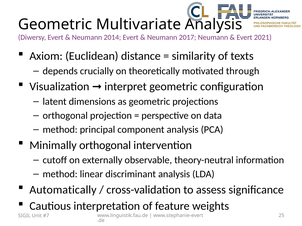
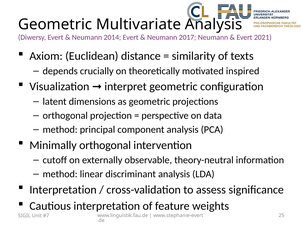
through: through -> inspired
Automatically at (63, 190): Automatically -> Interpretation
